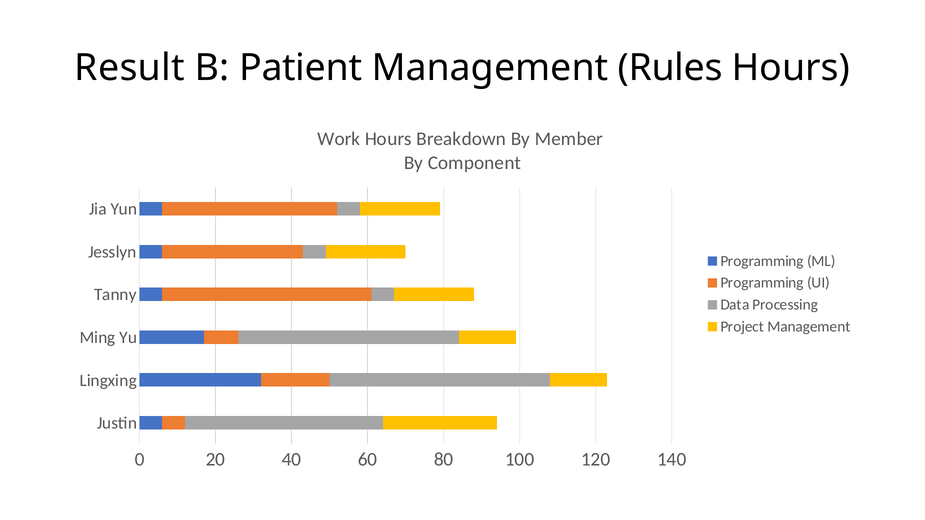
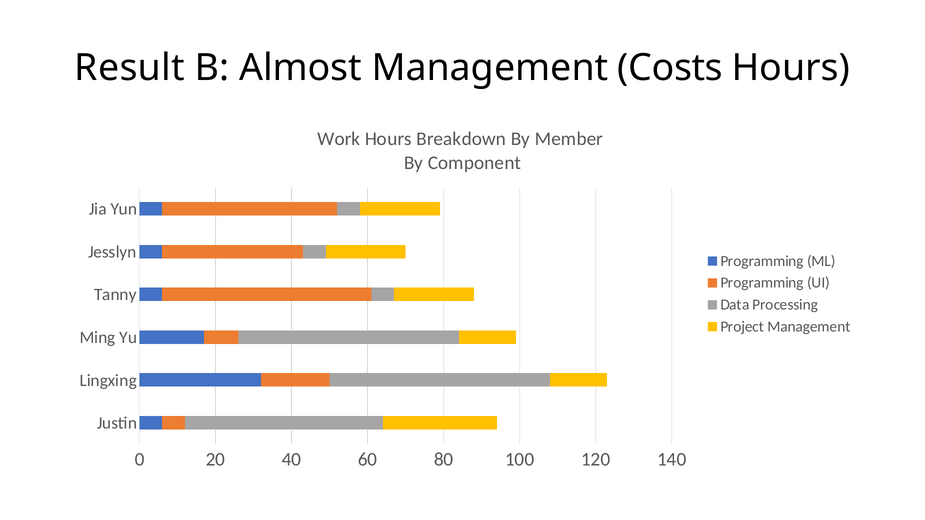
Patient: Patient -> Almost
Rules: Rules -> Costs
